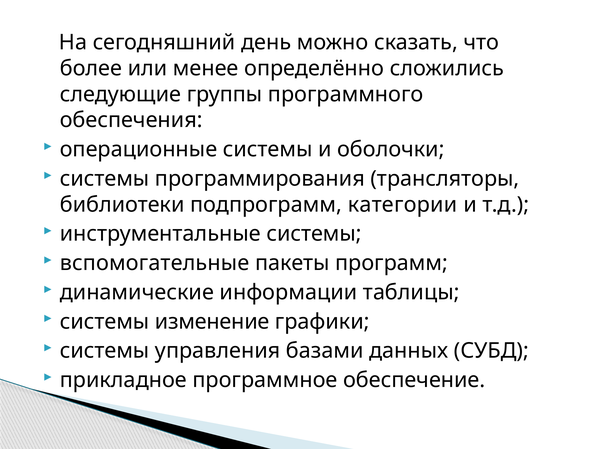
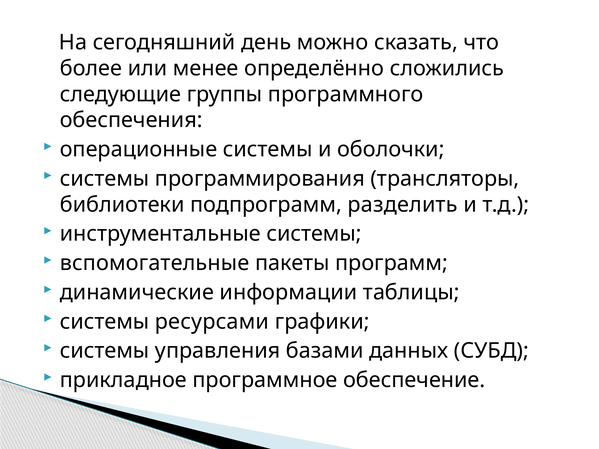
категории: категории -> разделить
изменение: изменение -> ресурсами
